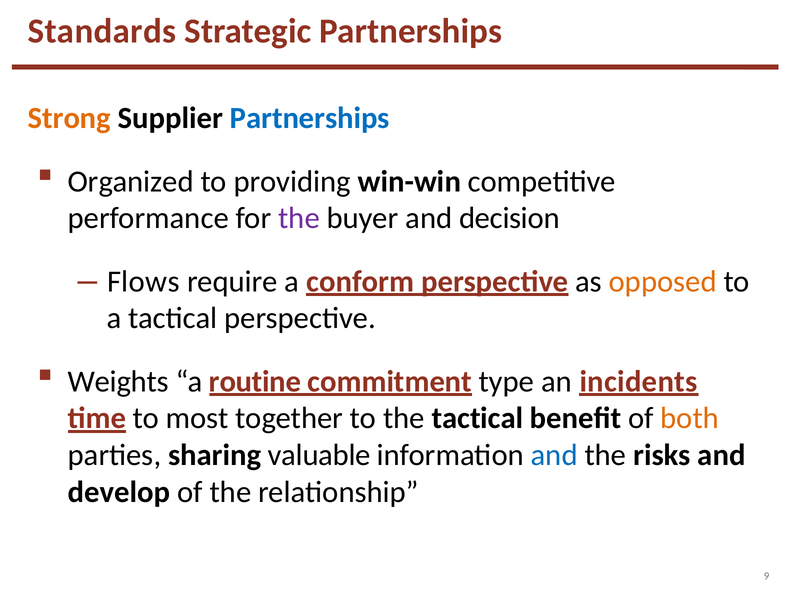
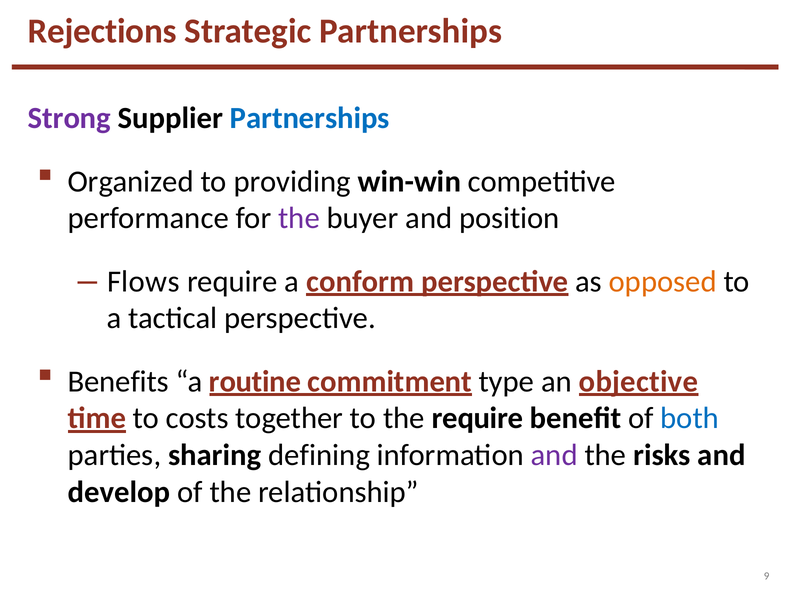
Standards: Standards -> Rejections
Strong colour: orange -> purple
decision: decision -> position
Weights: Weights -> Benefits
incidents: incidents -> objective
most: most -> costs
the tactical: tactical -> require
both colour: orange -> blue
valuable: valuable -> defining
and at (554, 456) colour: blue -> purple
